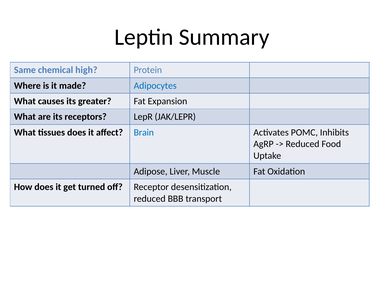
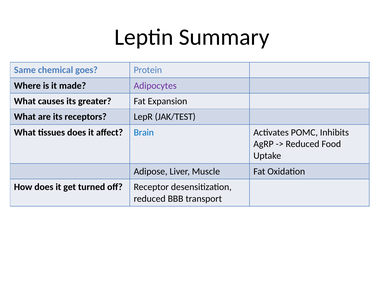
high: high -> goes
Adipocytes colour: blue -> purple
JAK/LEPR: JAK/LEPR -> JAK/TEST
